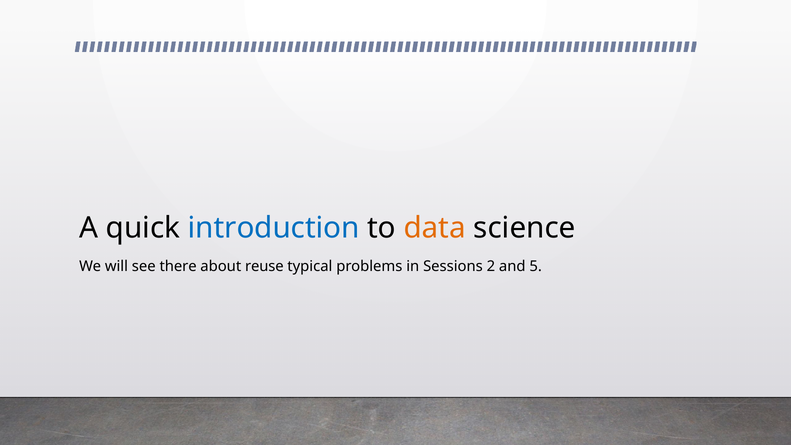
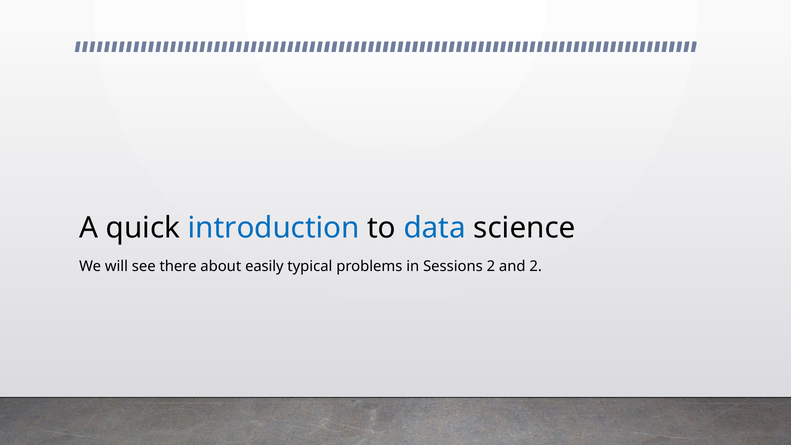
data colour: orange -> blue
reuse: reuse -> easily
and 5: 5 -> 2
